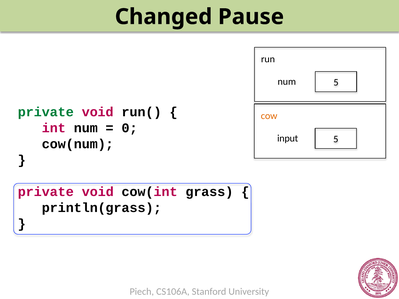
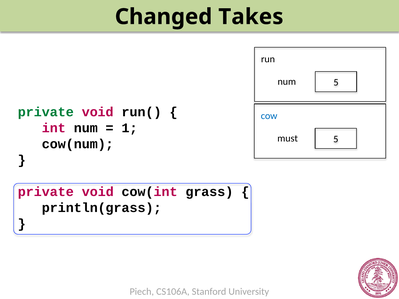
Pause: Pause -> Takes
cow colour: orange -> blue
0: 0 -> 1
input: input -> must
